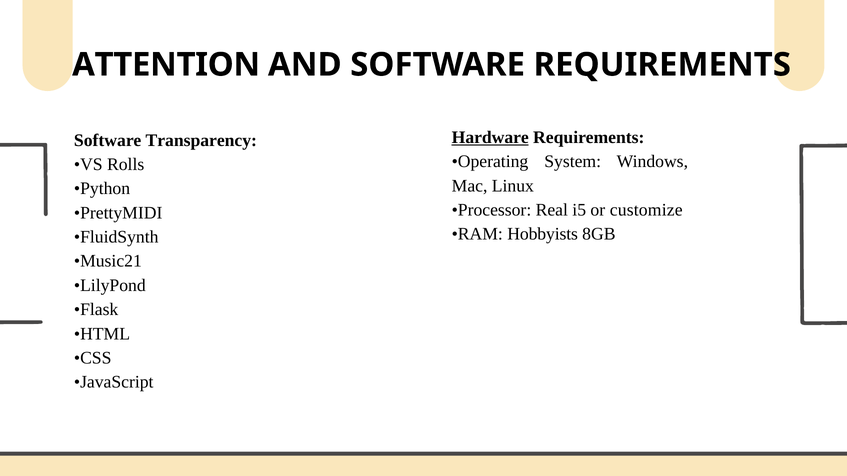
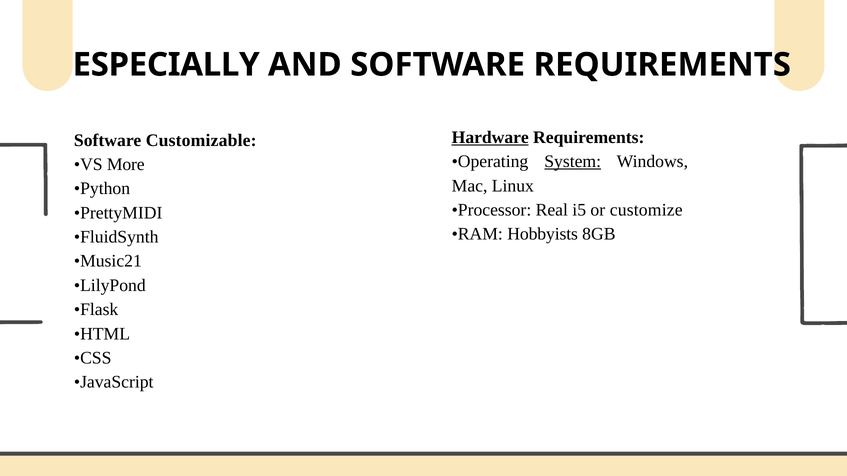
ATTENTION: ATTENTION -> ESPECIALLY
Transparency: Transparency -> Customizable
System underline: none -> present
Rolls: Rolls -> More
